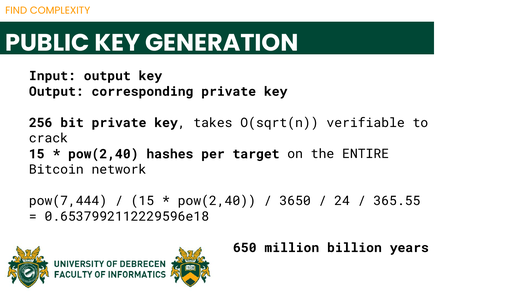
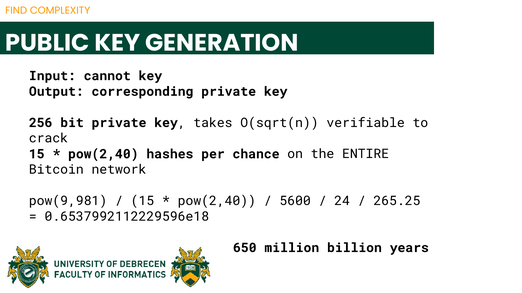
Input output: output -> cannot
target: target -> chance
pow(7,444: pow(7,444 -> pow(9,981
3650: 3650 -> 5600
365.55: 365.55 -> 265.25
